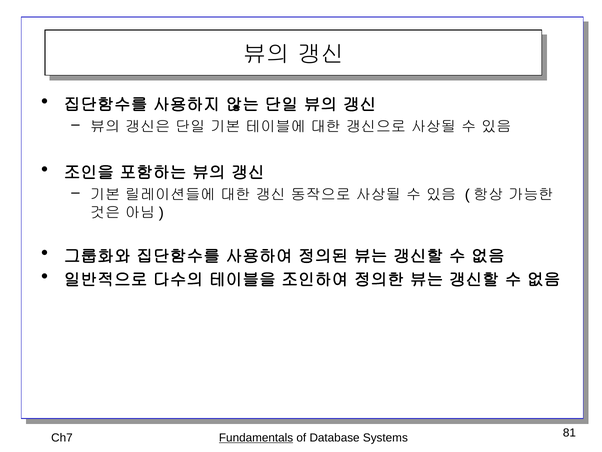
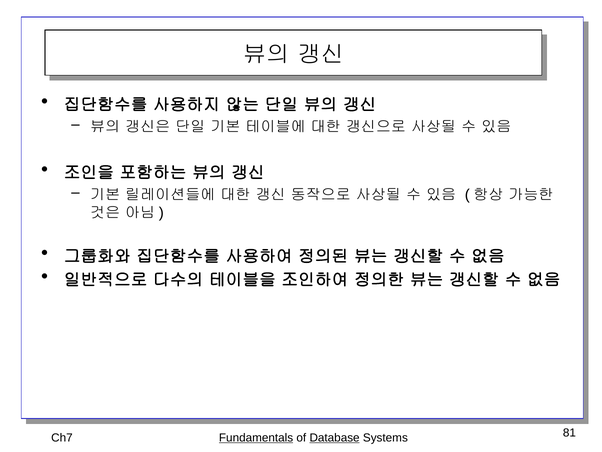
Database underline: none -> present
